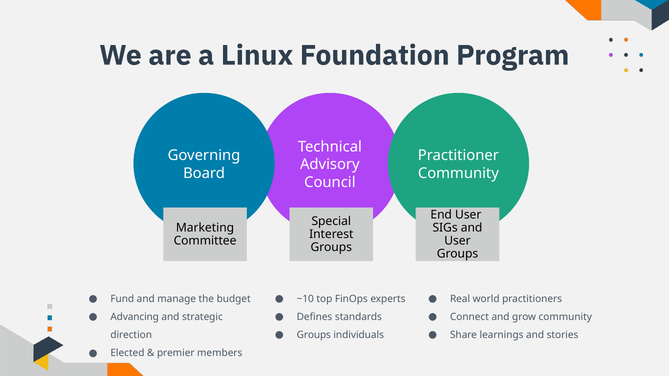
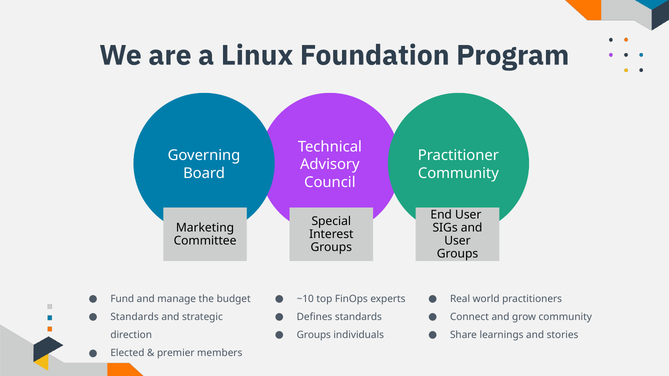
Advancing at (135, 317): Advancing -> Standards
